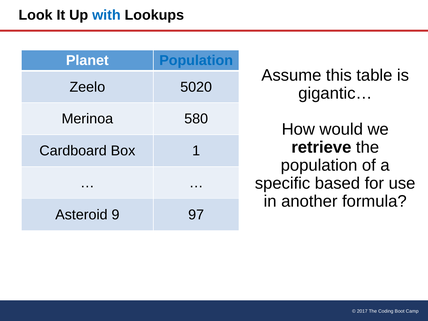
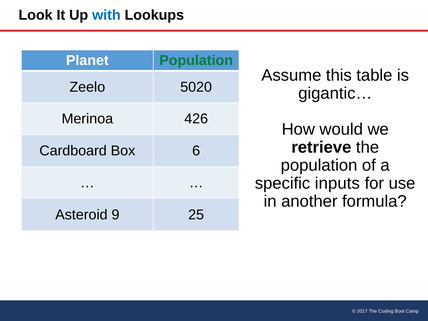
Population at (196, 61) colour: blue -> green
580: 580 -> 426
1: 1 -> 6
based: based -> inputs
97: 97 -> 25
